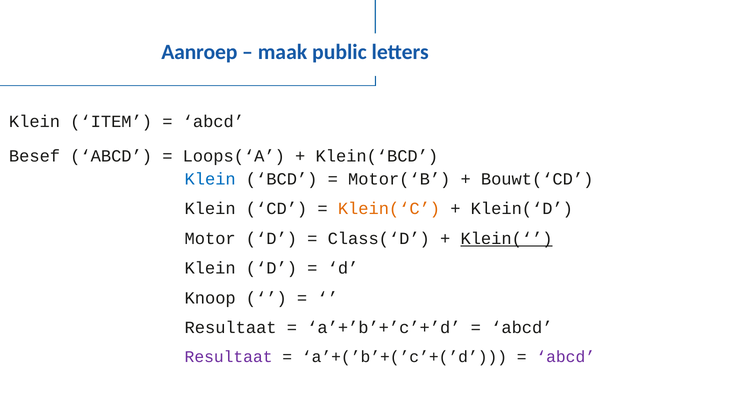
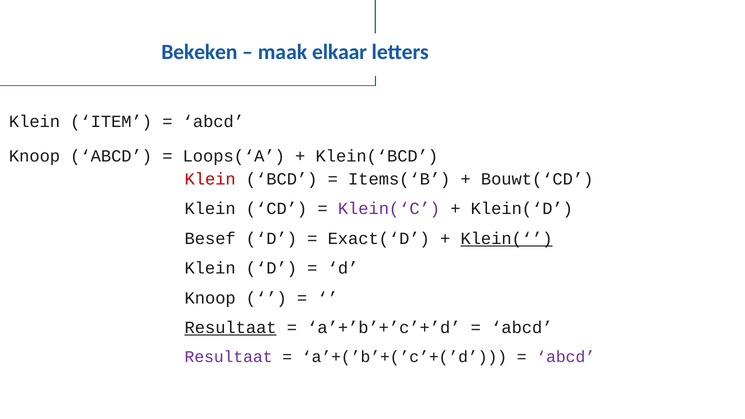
Aanroep: Aanroep -> Bekeken
public: public -> elkaar
Besef at (35, 156): Besef -> Knoop
Klein at (210, 179) colour: blue -> red
Motor(‘B: Motor(‘B -> Items(‘B
Klein(‘C colour: orange -> purple
Motor: Motor -> Besef
Class(‘D: Class(‘D -> Exact(‘D
Resultaat at (231, 328) underline: none -> present
